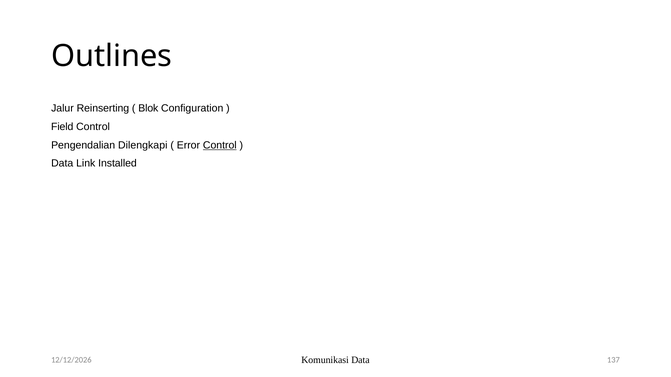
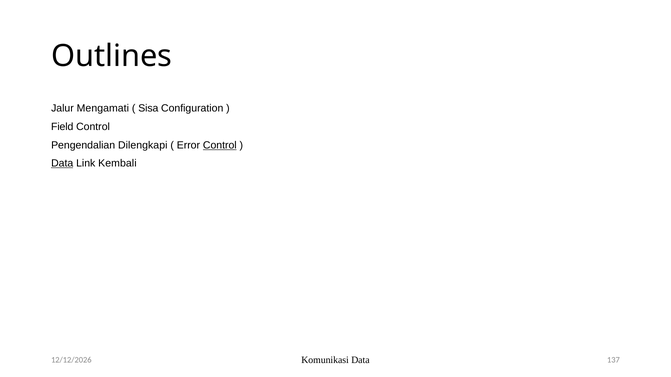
Reinserting: Reinserting -> Mengamati
Blok: Blok -> Sisa
Data at (62, 164) underline: none -> present
Installed: Installed -> Kembali
